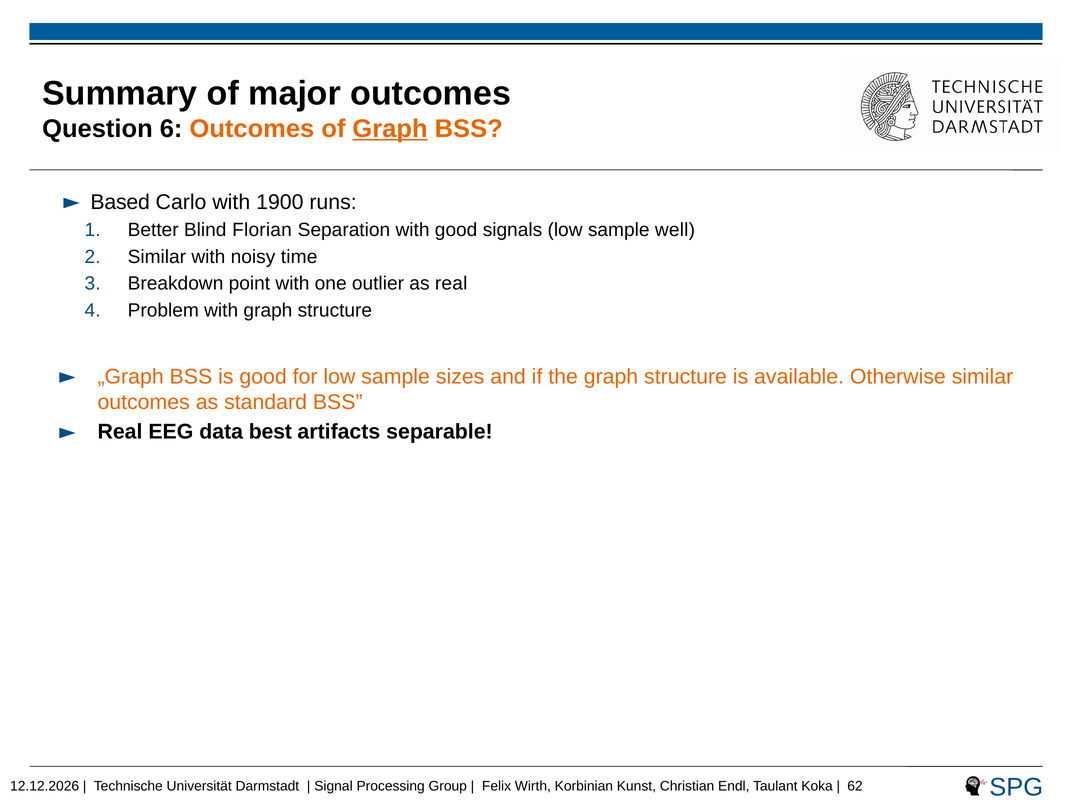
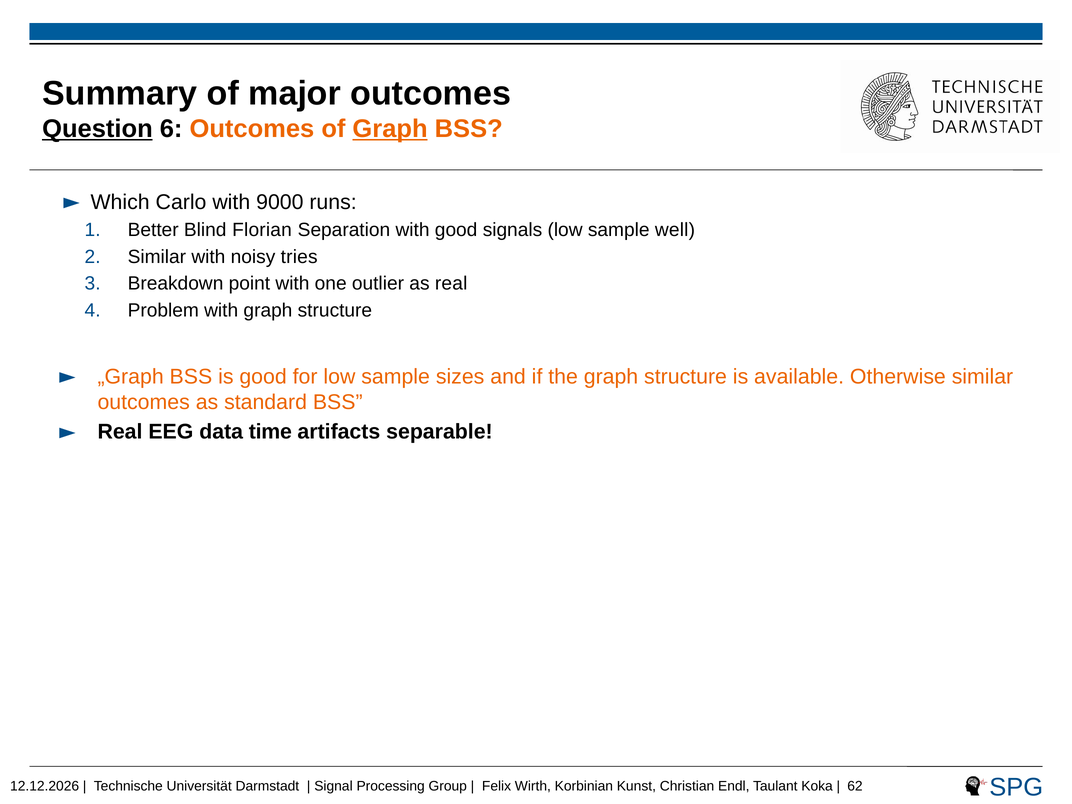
Question underline: none -> present
Based: Based -> Which
1900: 1900 -> 9000
time: time -> tries
best: best -> time
